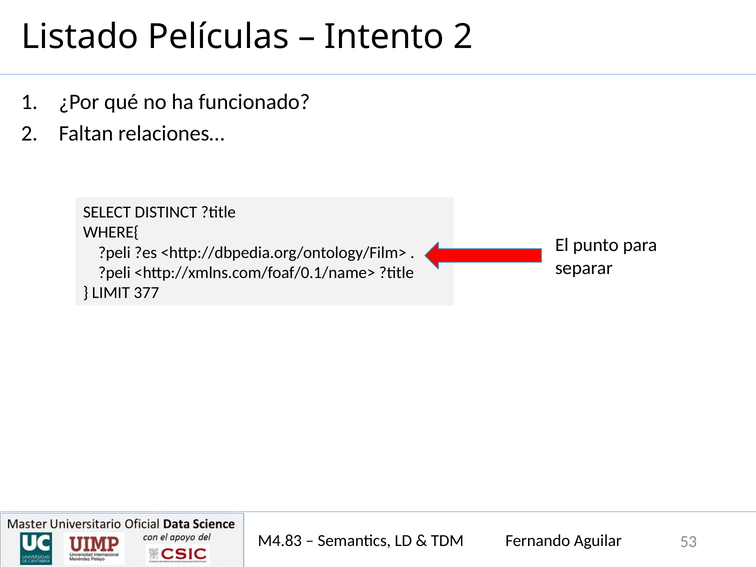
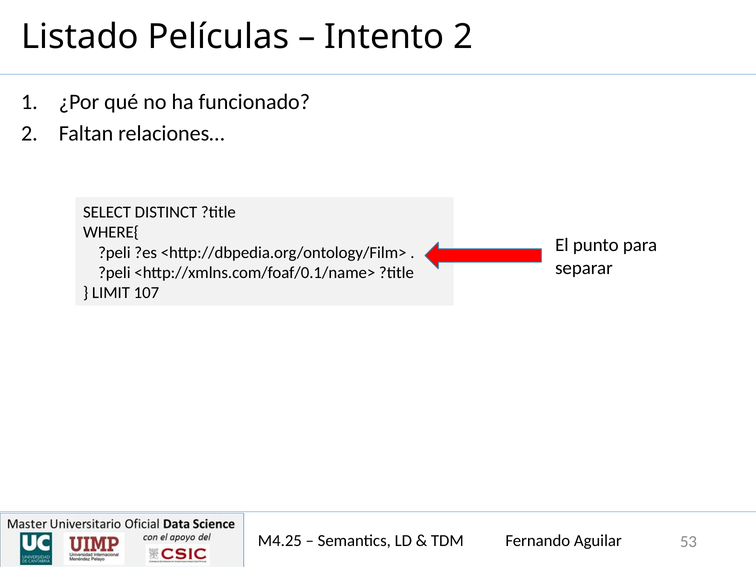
377: 377 -> 107
M4.83: M4.83 -> M4.25
